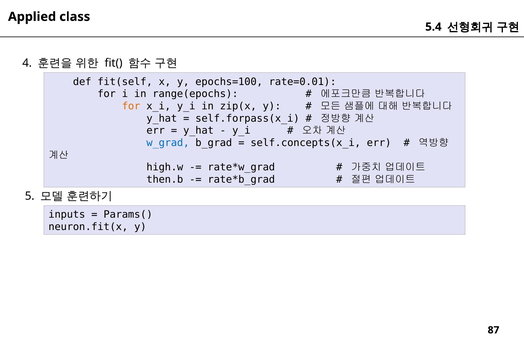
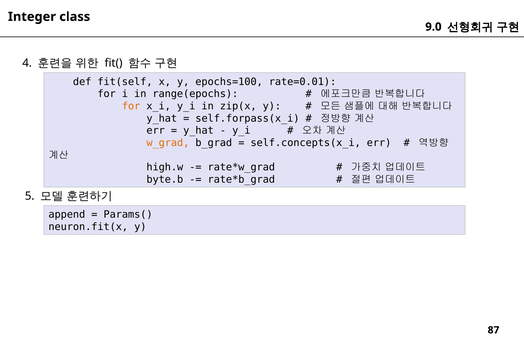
Applied: Applied -> Integer
5.4: 5.4 -> 9.0
w_grad colour: blue -> orange
then.b: then.b -> byte.b
inputs: inputs -> append
